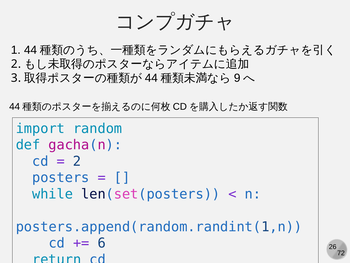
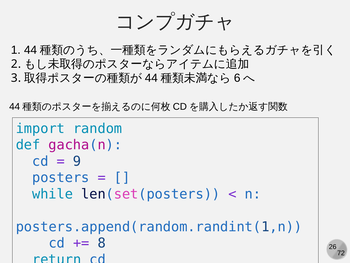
9: 9 -> 6
2 at (77, 161): 2 -> 9
6: 6 -> 8
